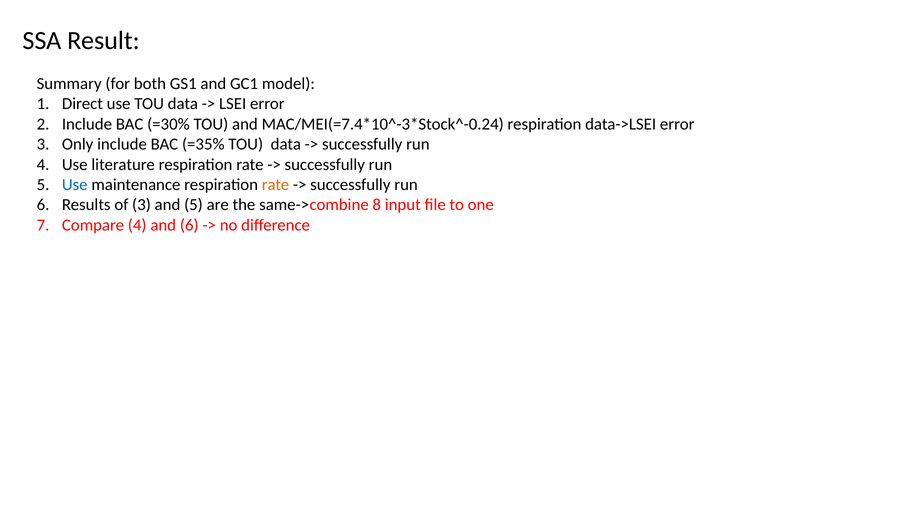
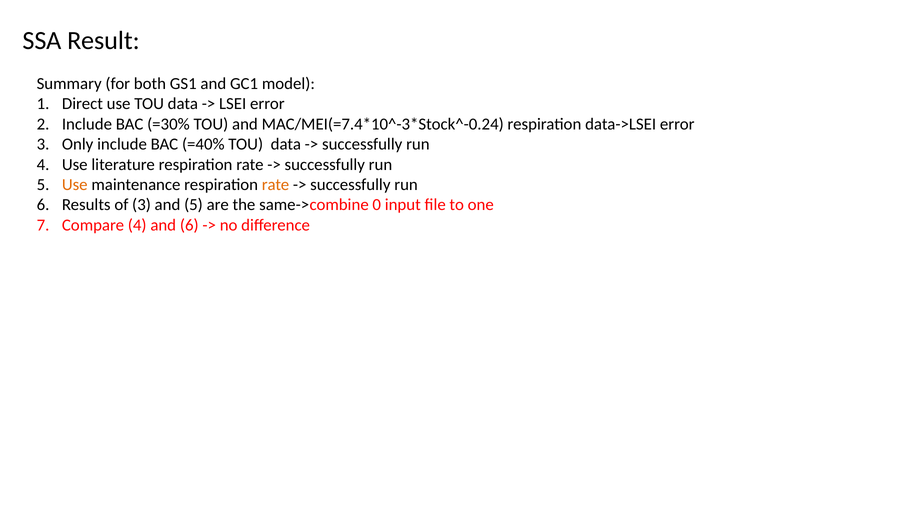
=35%: =35% -> =40%
Use at (75, 185) colour: blue -> orange
8: 8 -> 0
